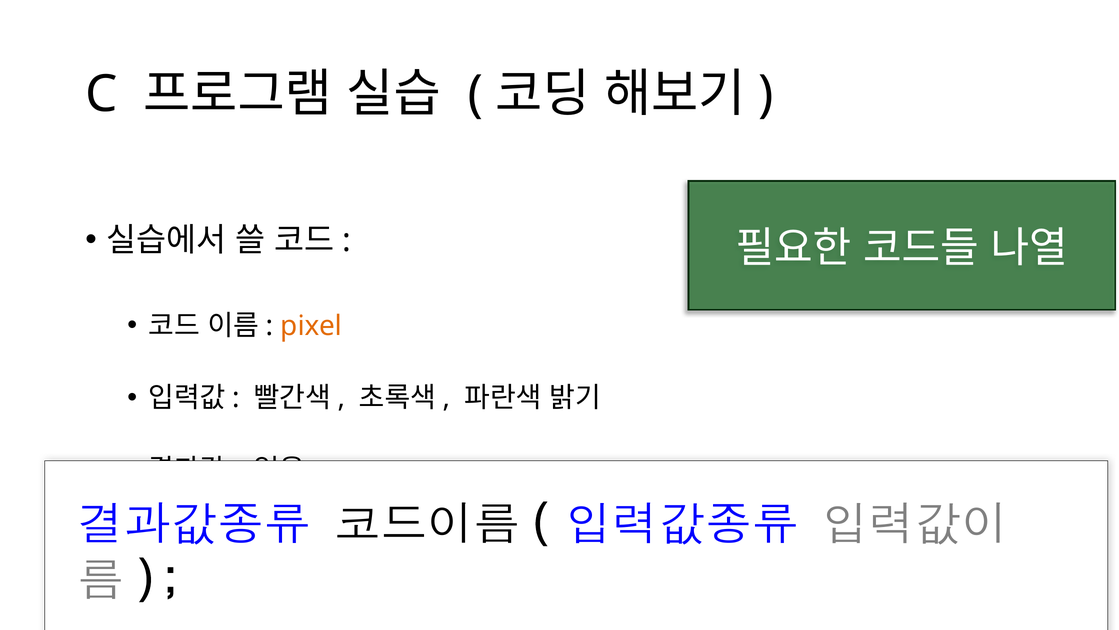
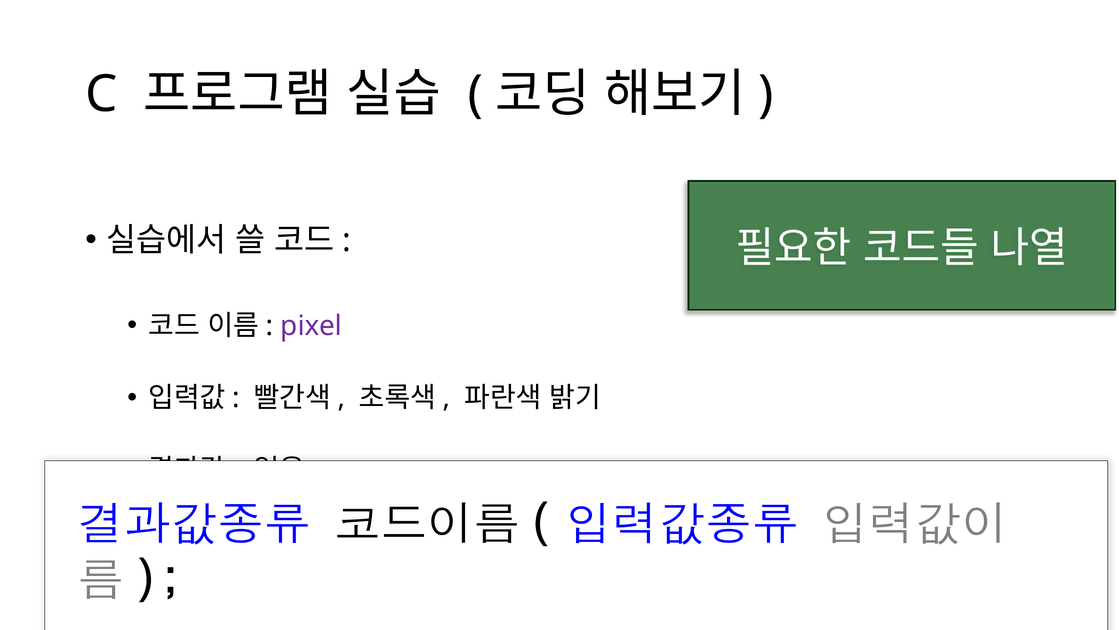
pixel colour: orange -> purple
